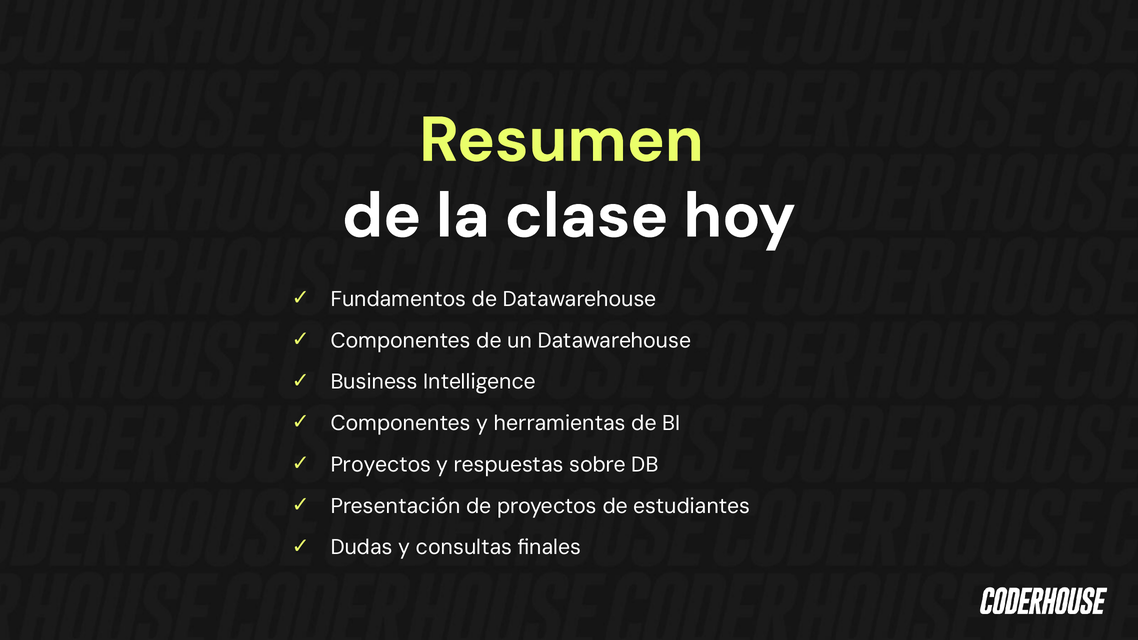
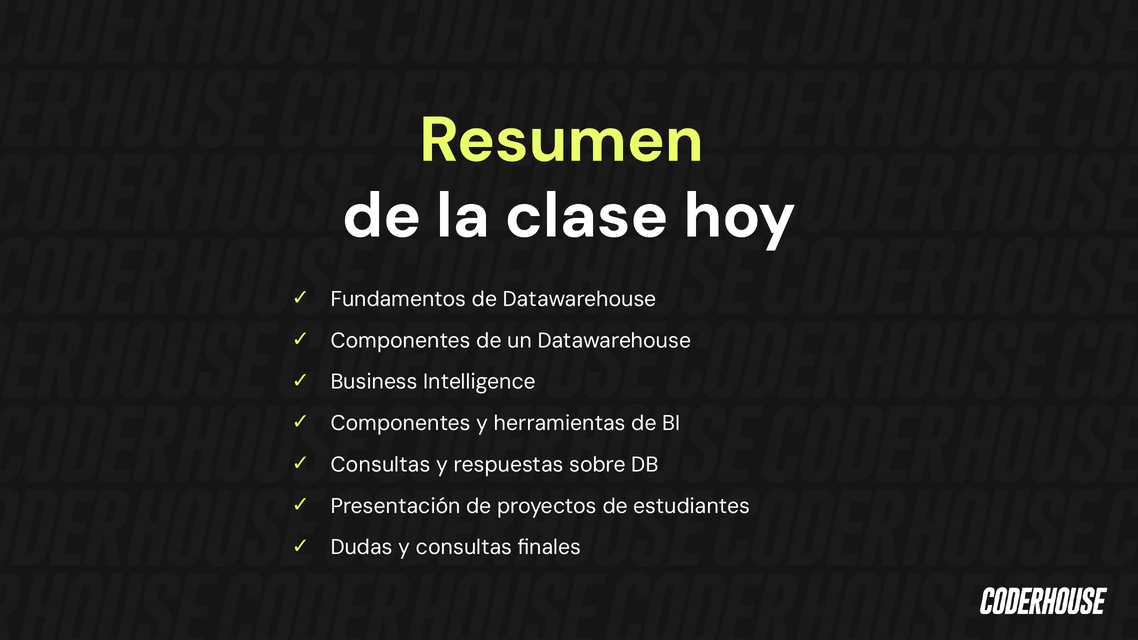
Proyectos at (381, 465): Proyectos -> Consultas
